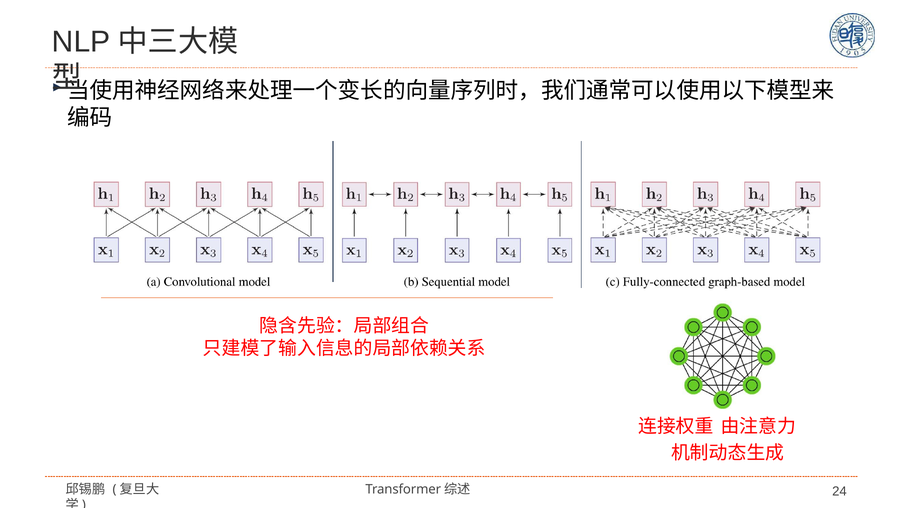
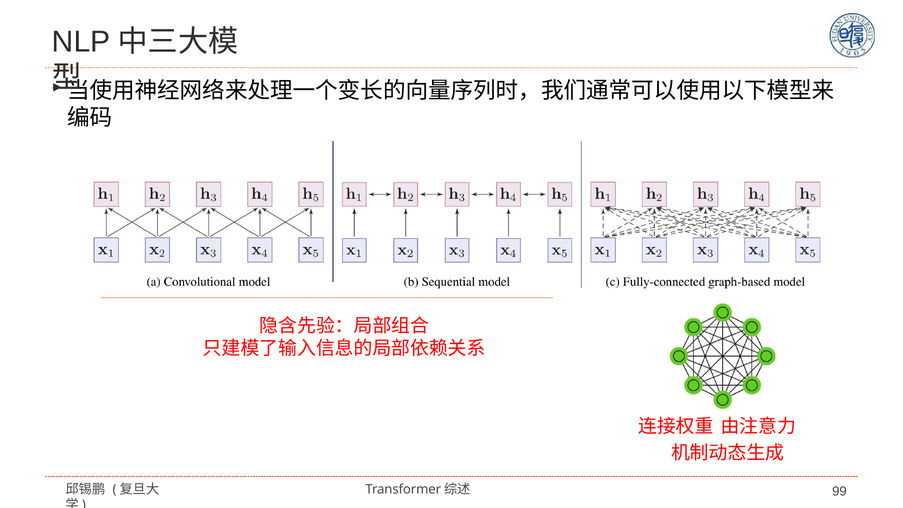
24: 24 -> 99
